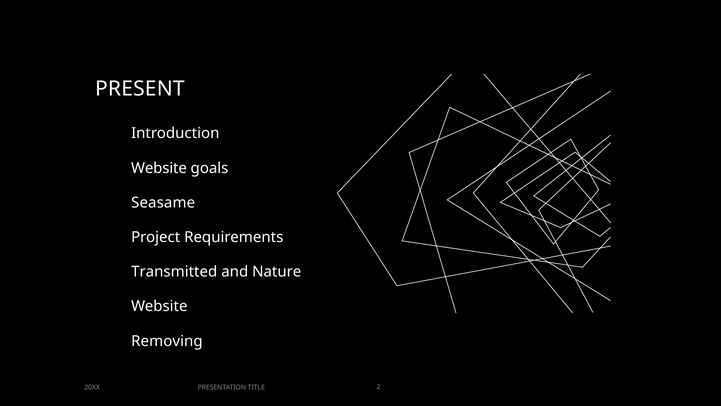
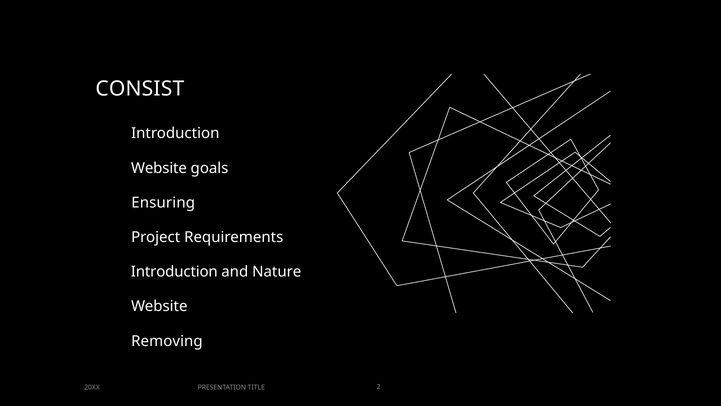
PRESENT: PRESENT -> CONSIST
Seasame: Seasame -> Ensuring
Transmitted at (174, 272): Transmitted -> Introduction
